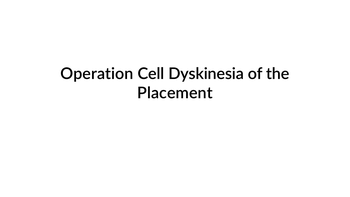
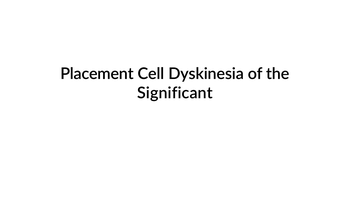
Operation: Operation -> Placement
Placement: Placement -> Significant
